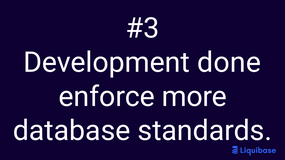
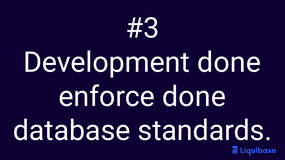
enforce more: more -> done
